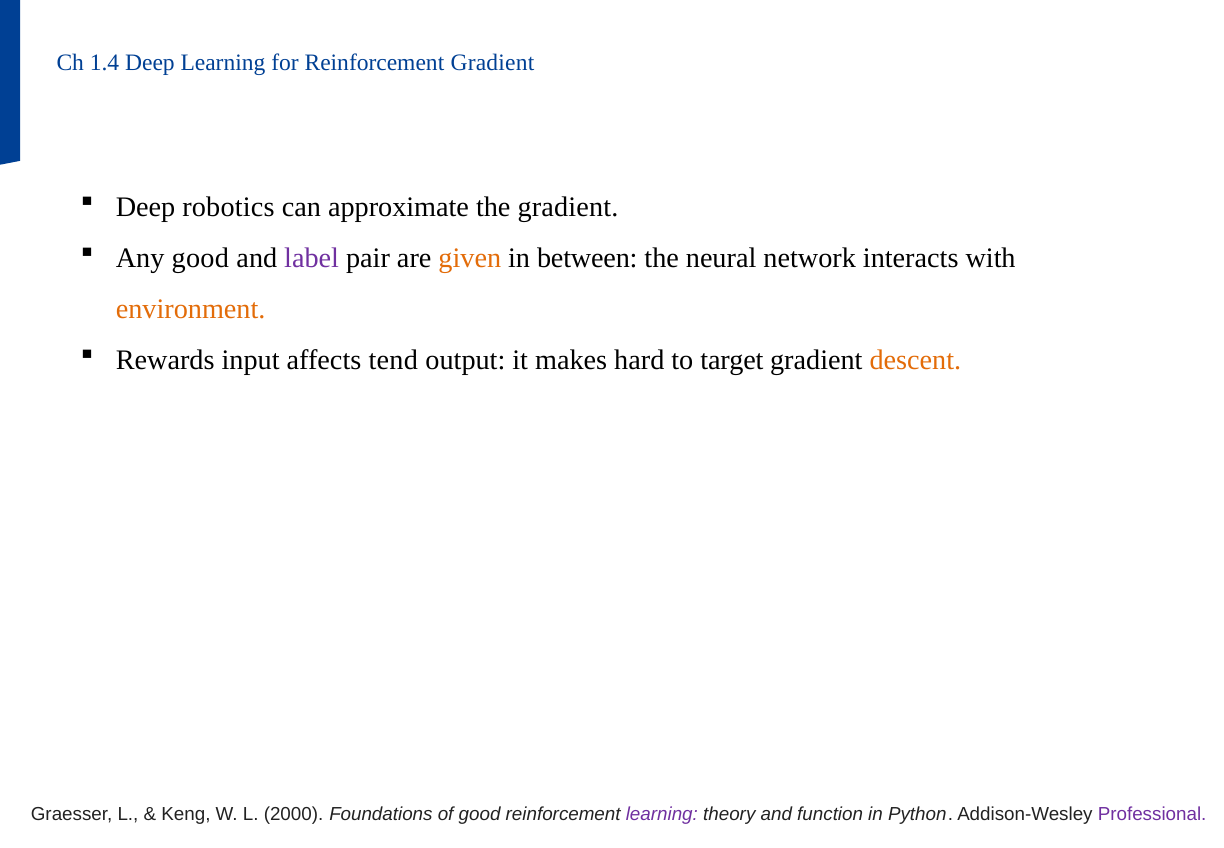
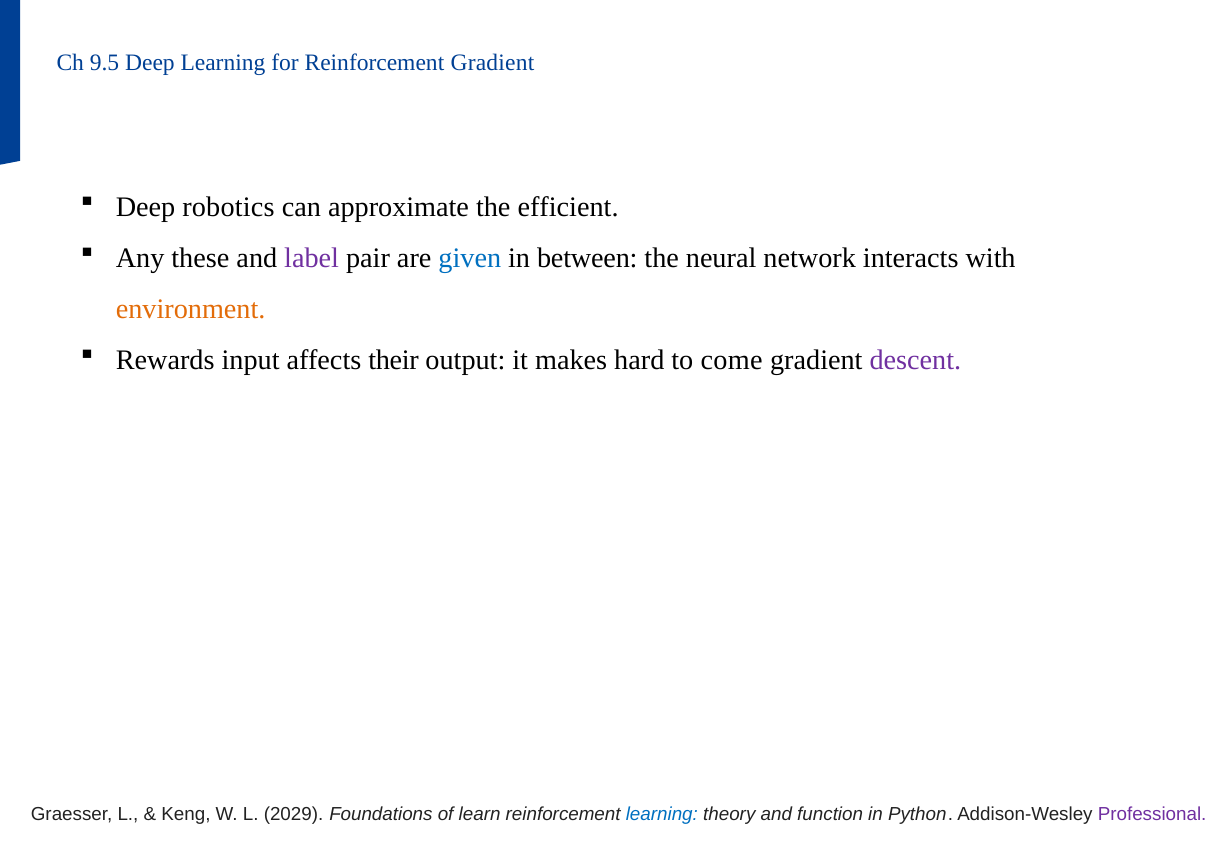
1.4: 1.4 -> 9.5
the gradient: gradient -> efficient
Any good: good -> these
given colour: orange -> blue
tend: tend -> their
target: target -> come
descent colour: orange -> purple
2000: 2000 -> 2029
of good: good -> learn
learning at (662, 813) colour: purple -> blue
